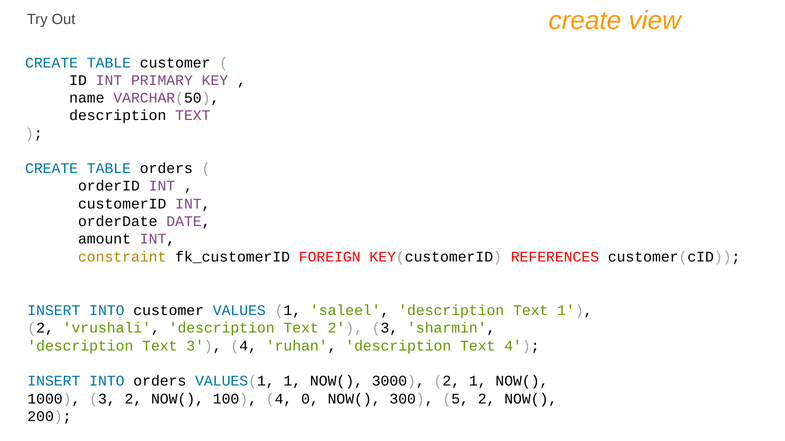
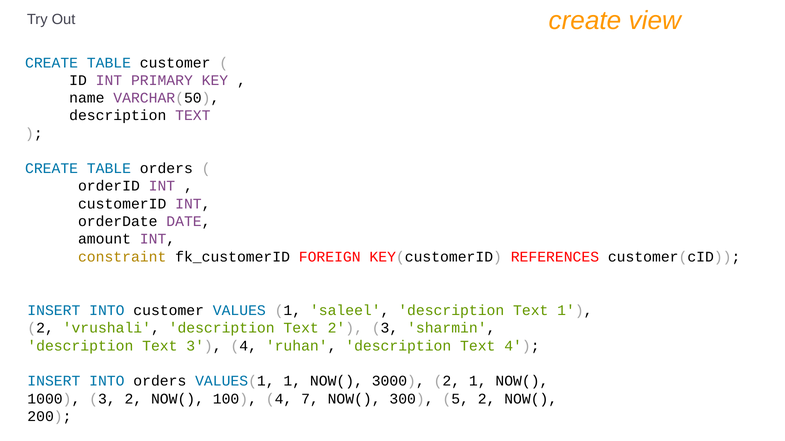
0: 0 -> 7
